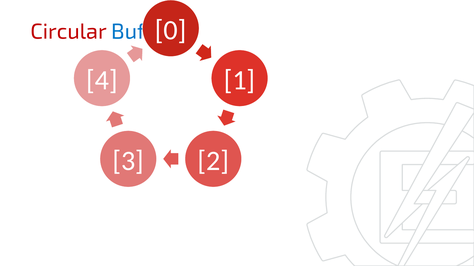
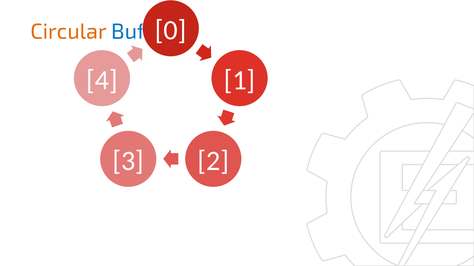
Circular colour: red -> orange
